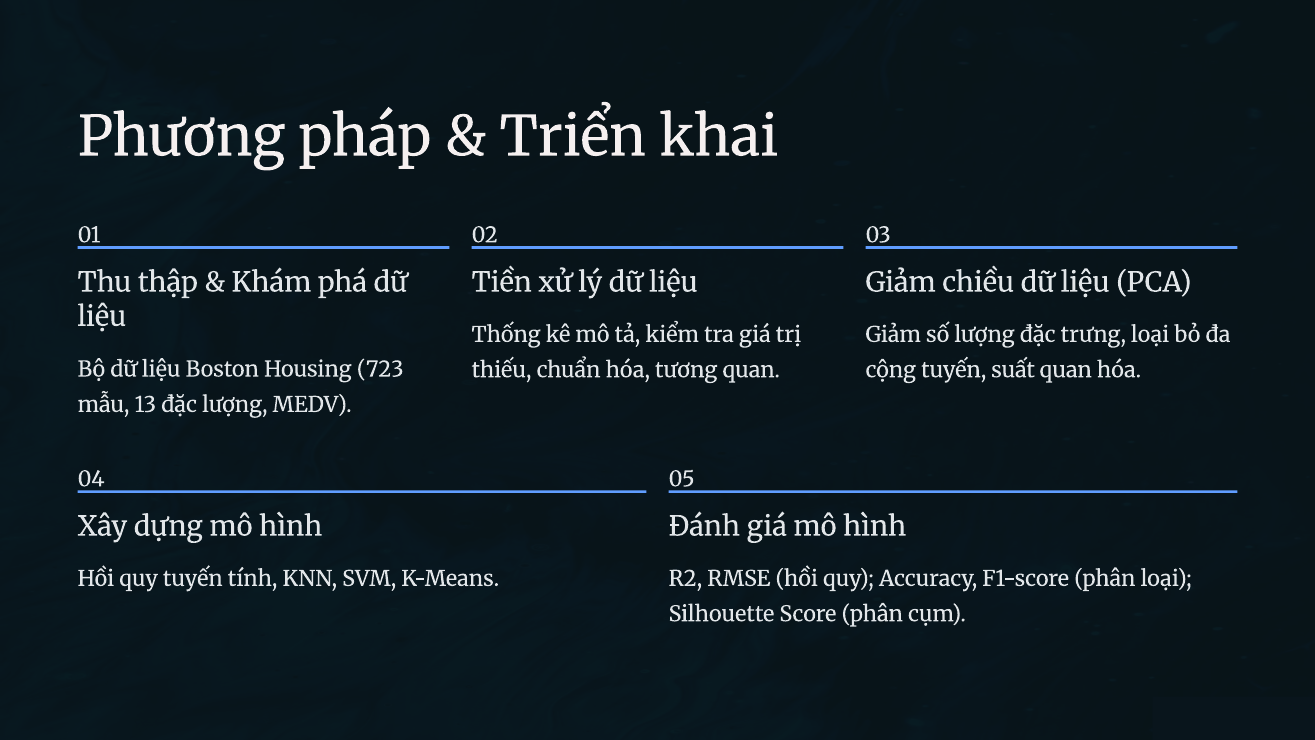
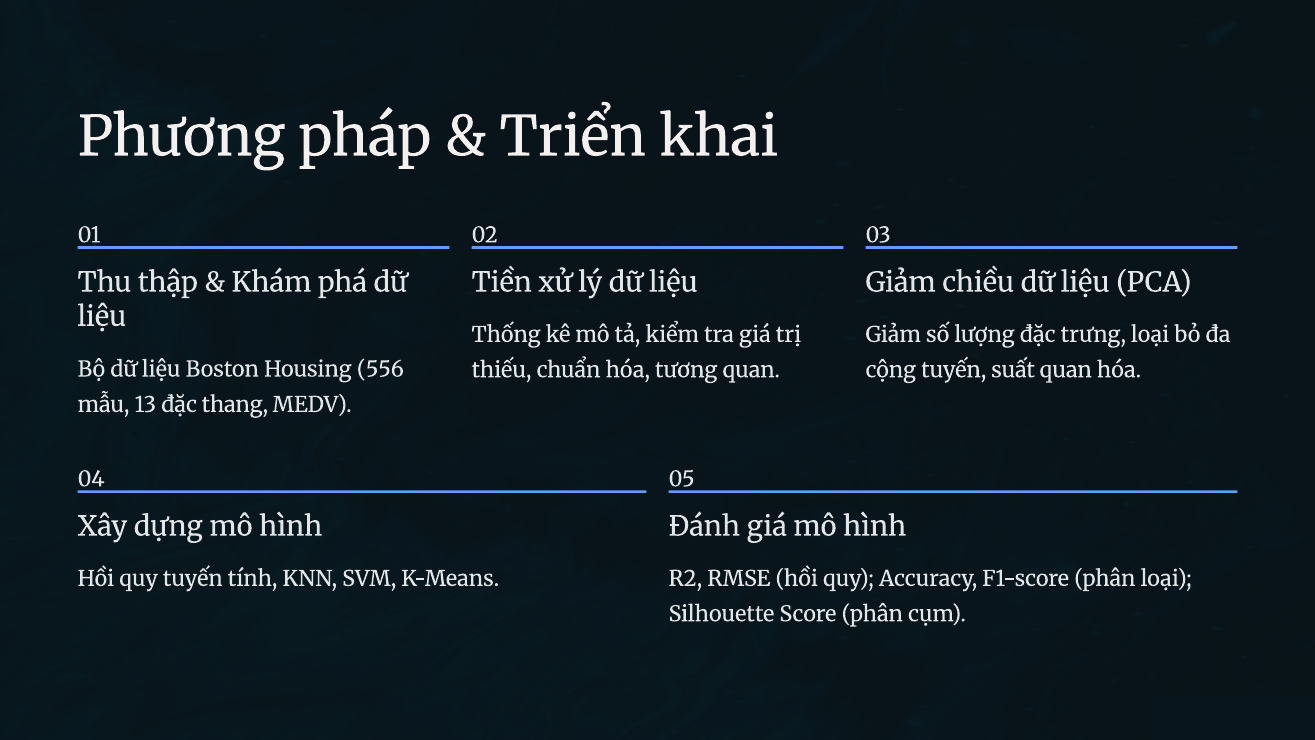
723: 723 -> 556
đặc lượng: lượng -> thang
